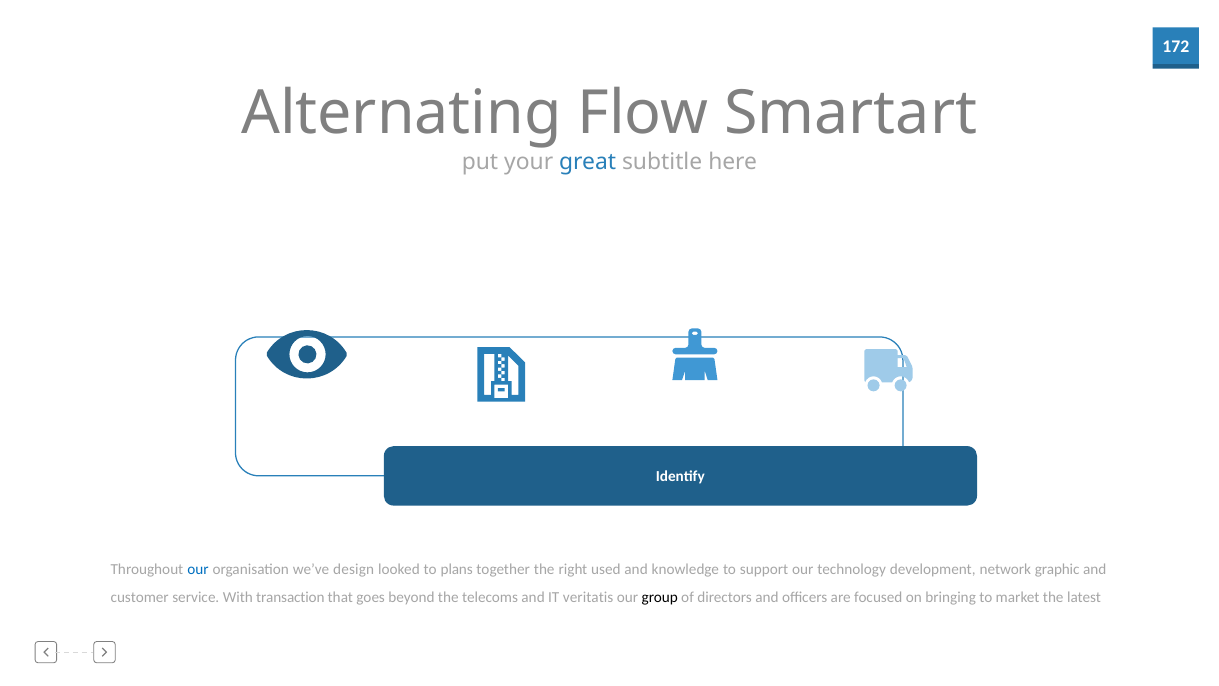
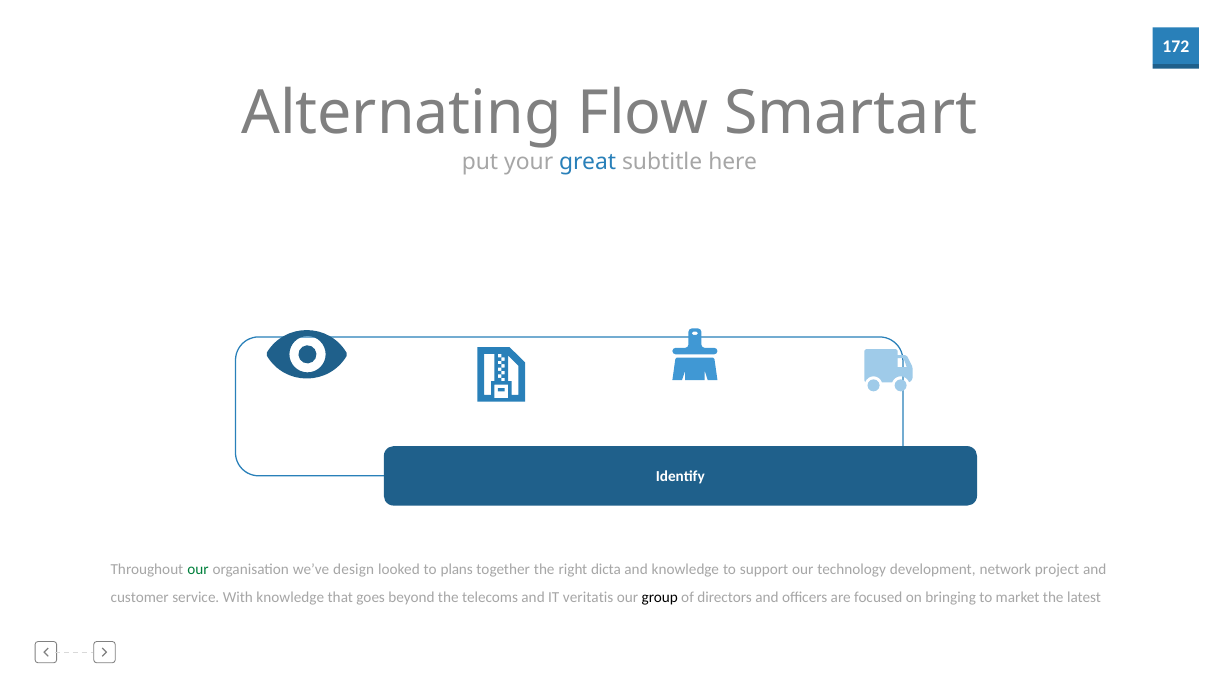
our at (198, 569) colour: blue -> green
used: used -> dicta
graphic: graphic -> project
With transaction: transaction -> knowledge
